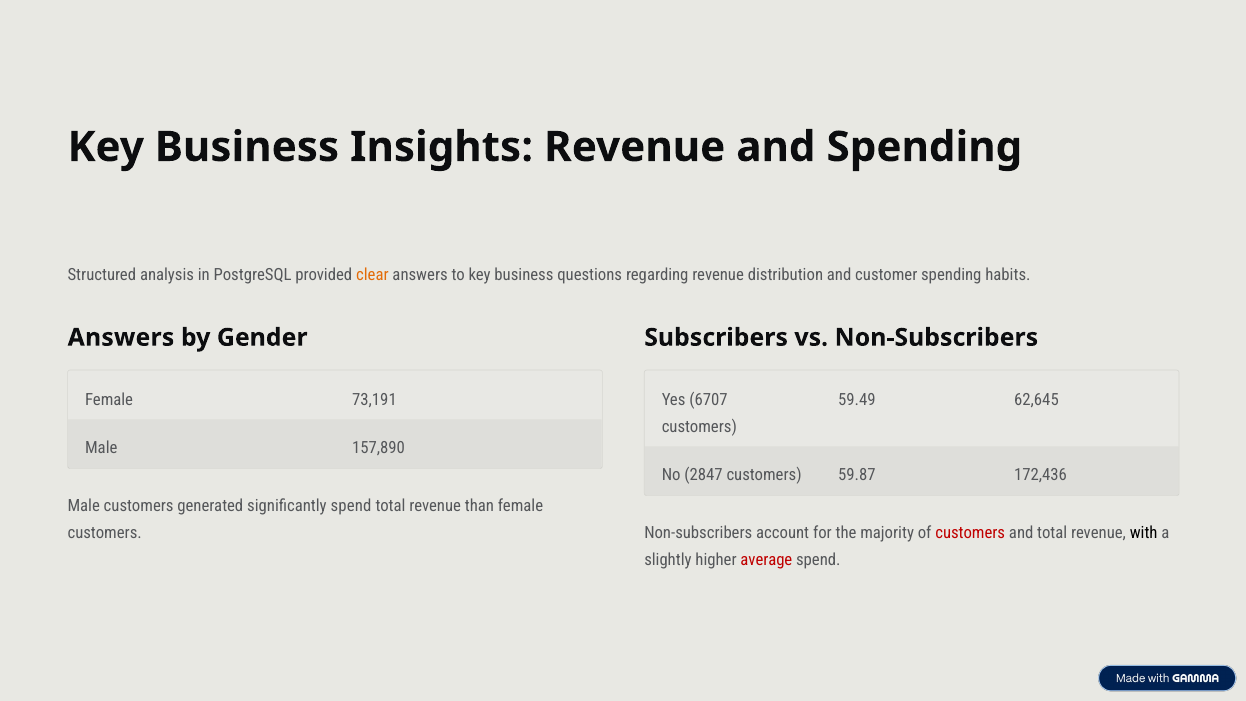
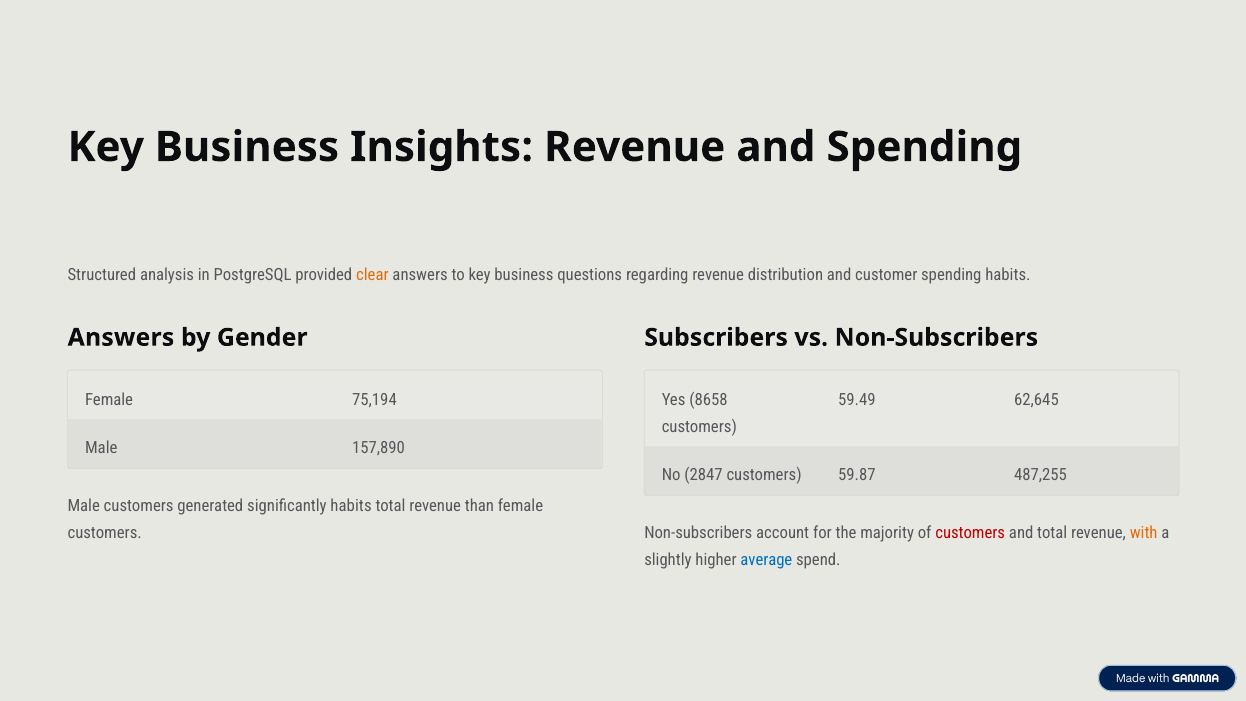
73,191: 73,191 -> 75,194
6707: 6707 -> 8658
172,436: 172,436 -> 487,255
significantly spend: spend -> habits
with colour: black -> orange
average colour: red -> blue
